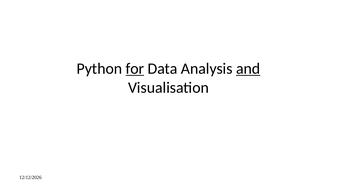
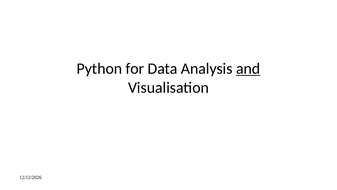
for underline: present -> none
